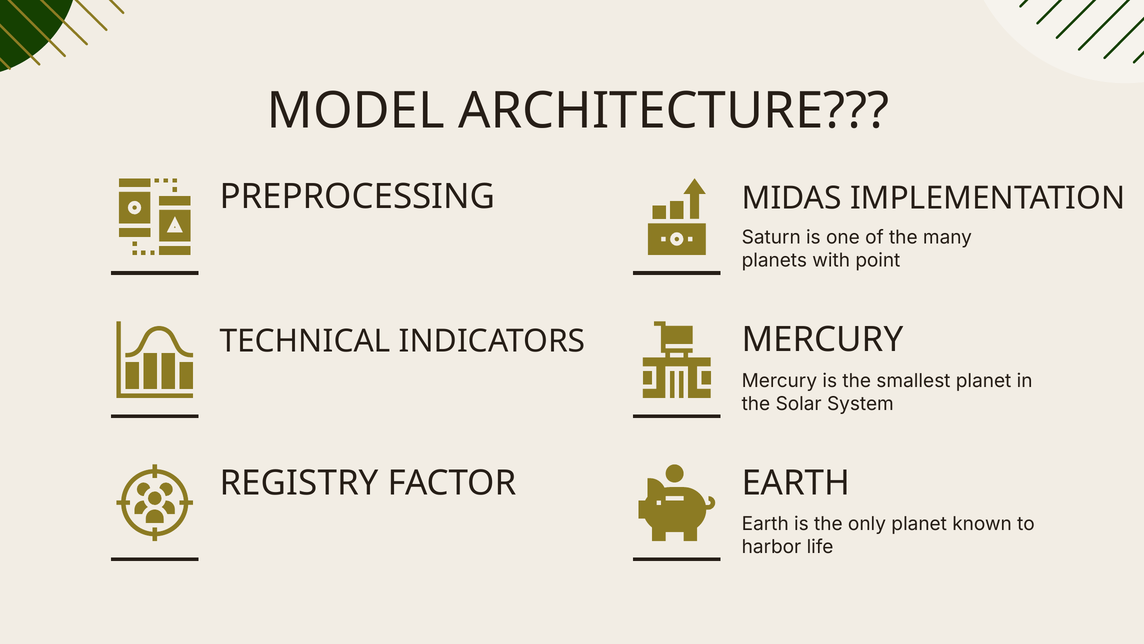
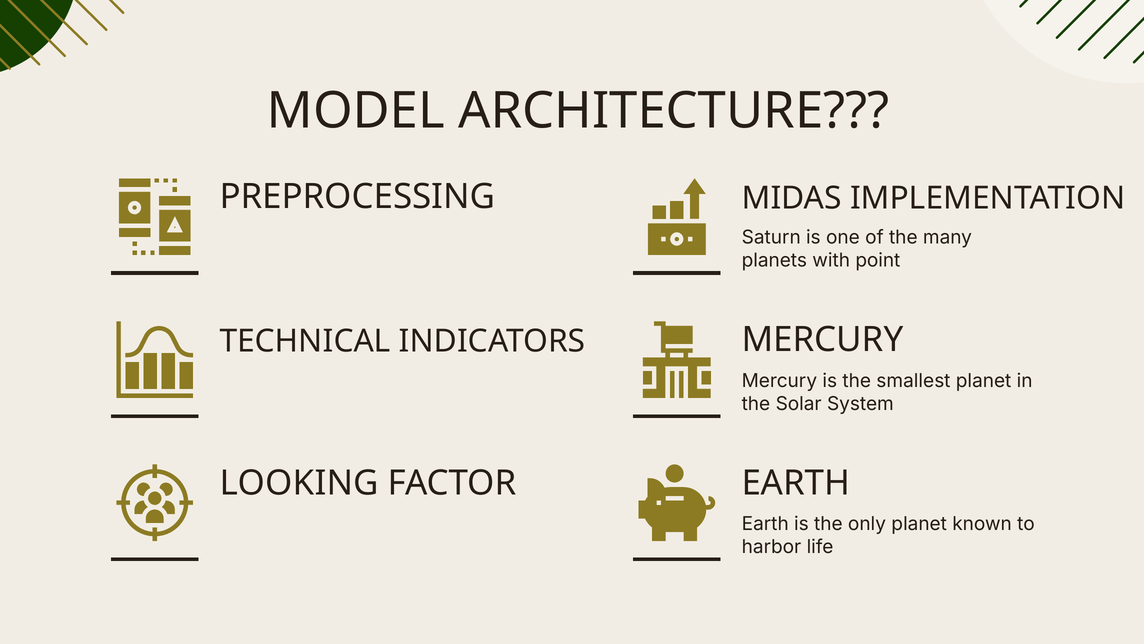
REGISTRY: REGISTRY -> LOOKING
